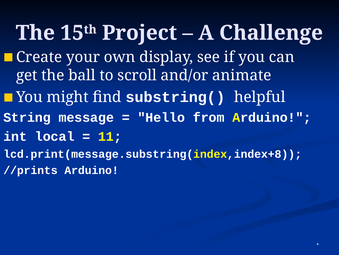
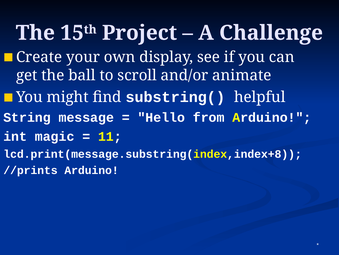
local: local -> magic
